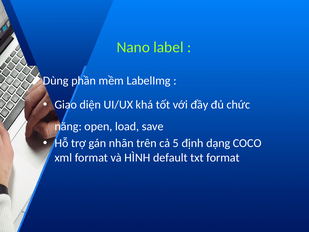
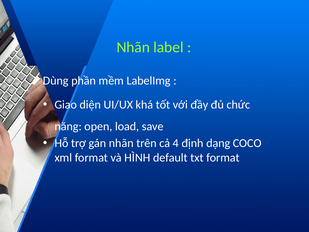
Nano at (133, 47): Nano -> Nhãn
5: 5 -> 4
